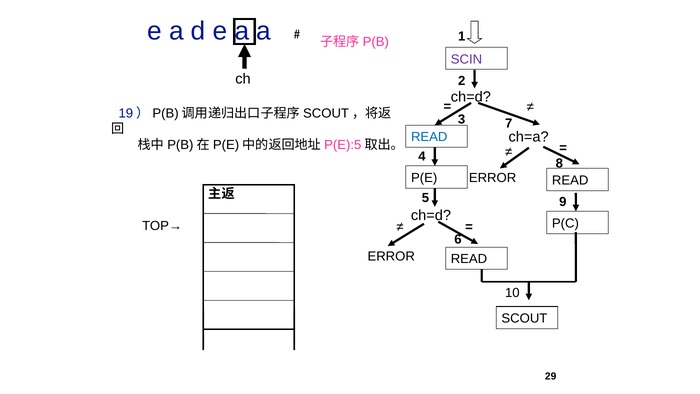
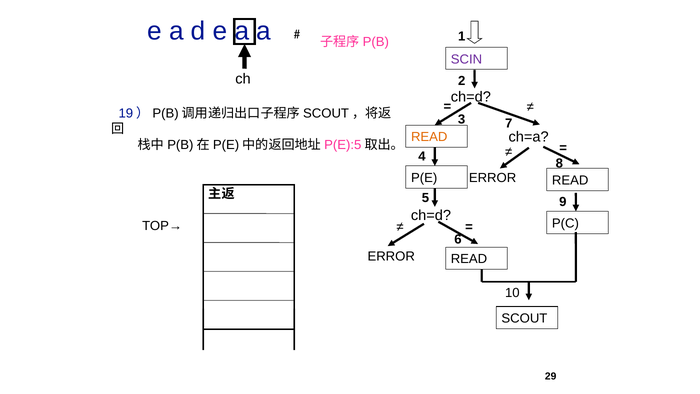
READ at (429, 137) colour: blue -> orange
